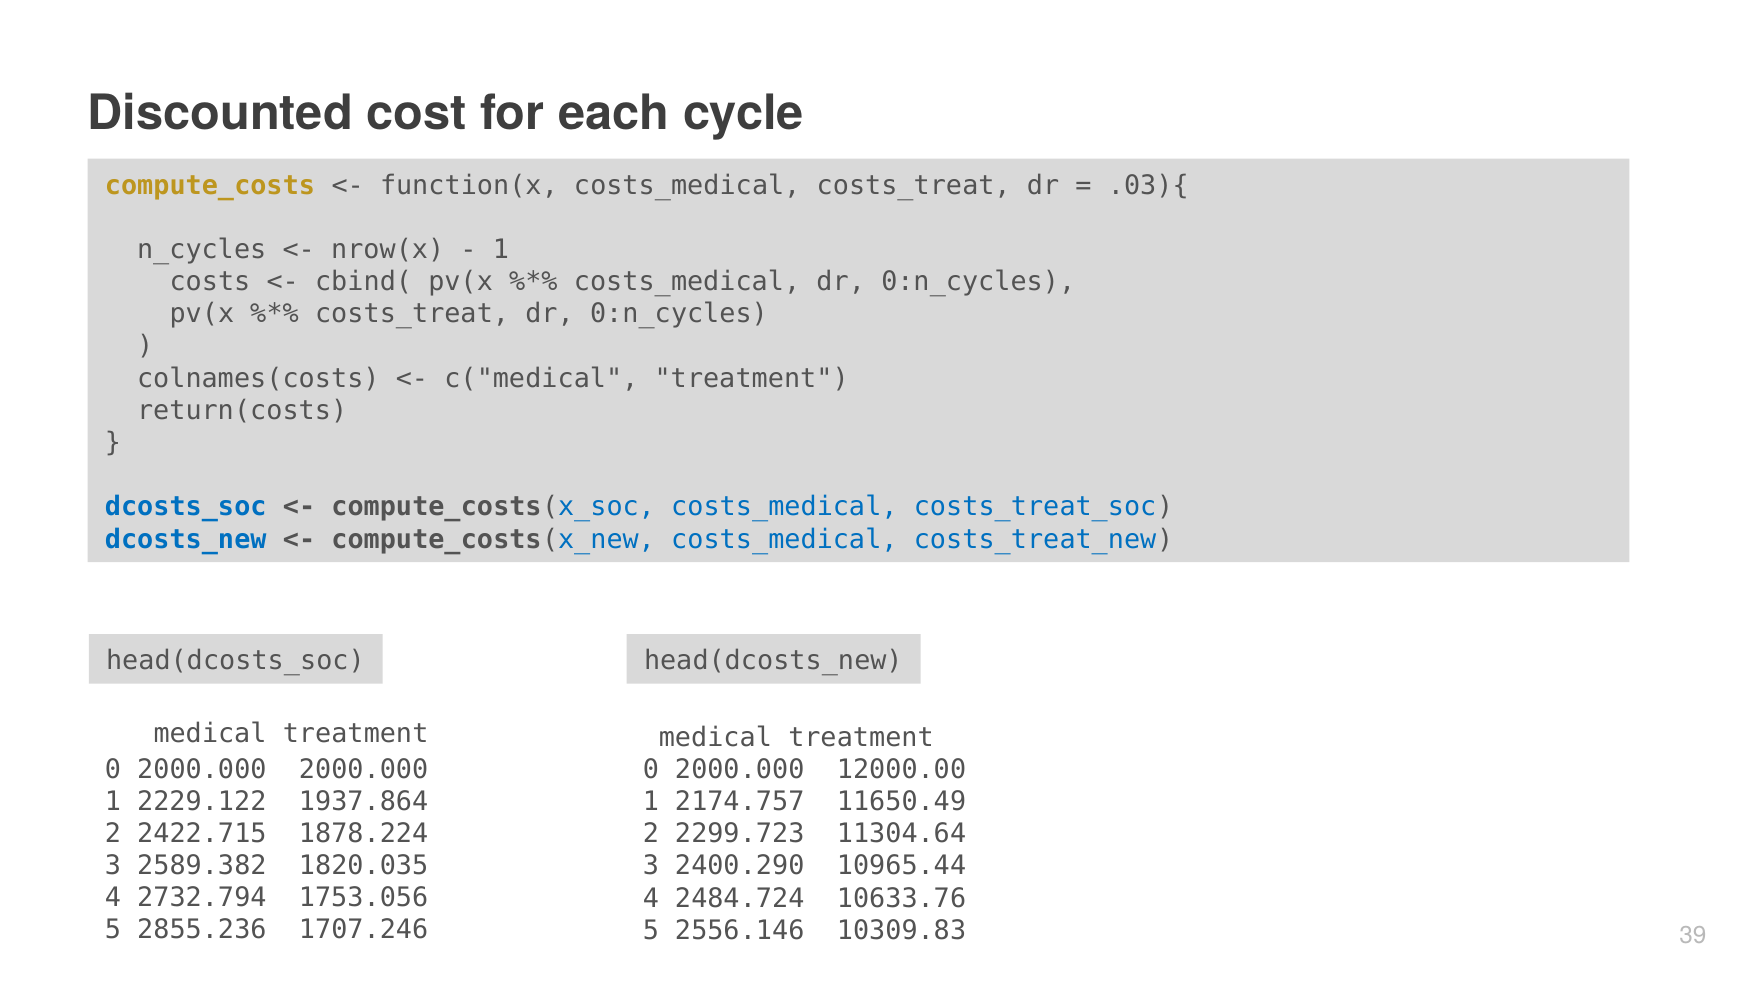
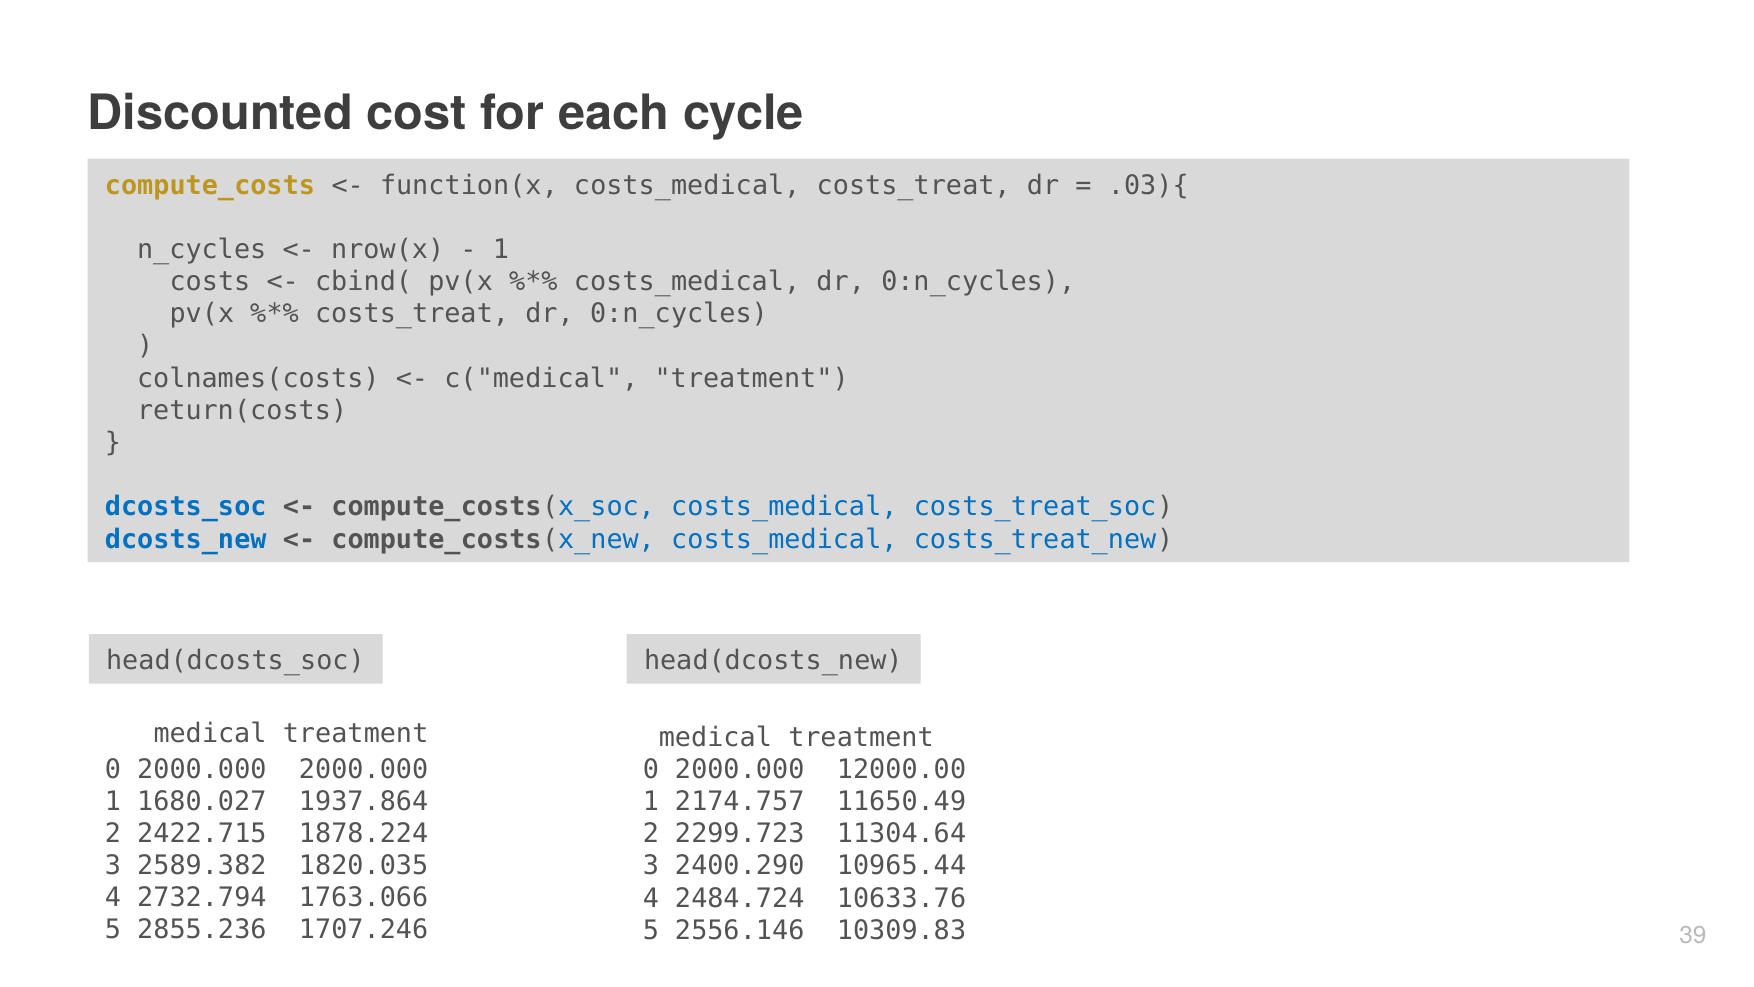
2229.122: 2229.122 -> 1680.027
1753.056: 1753.056 -> 1763.066
